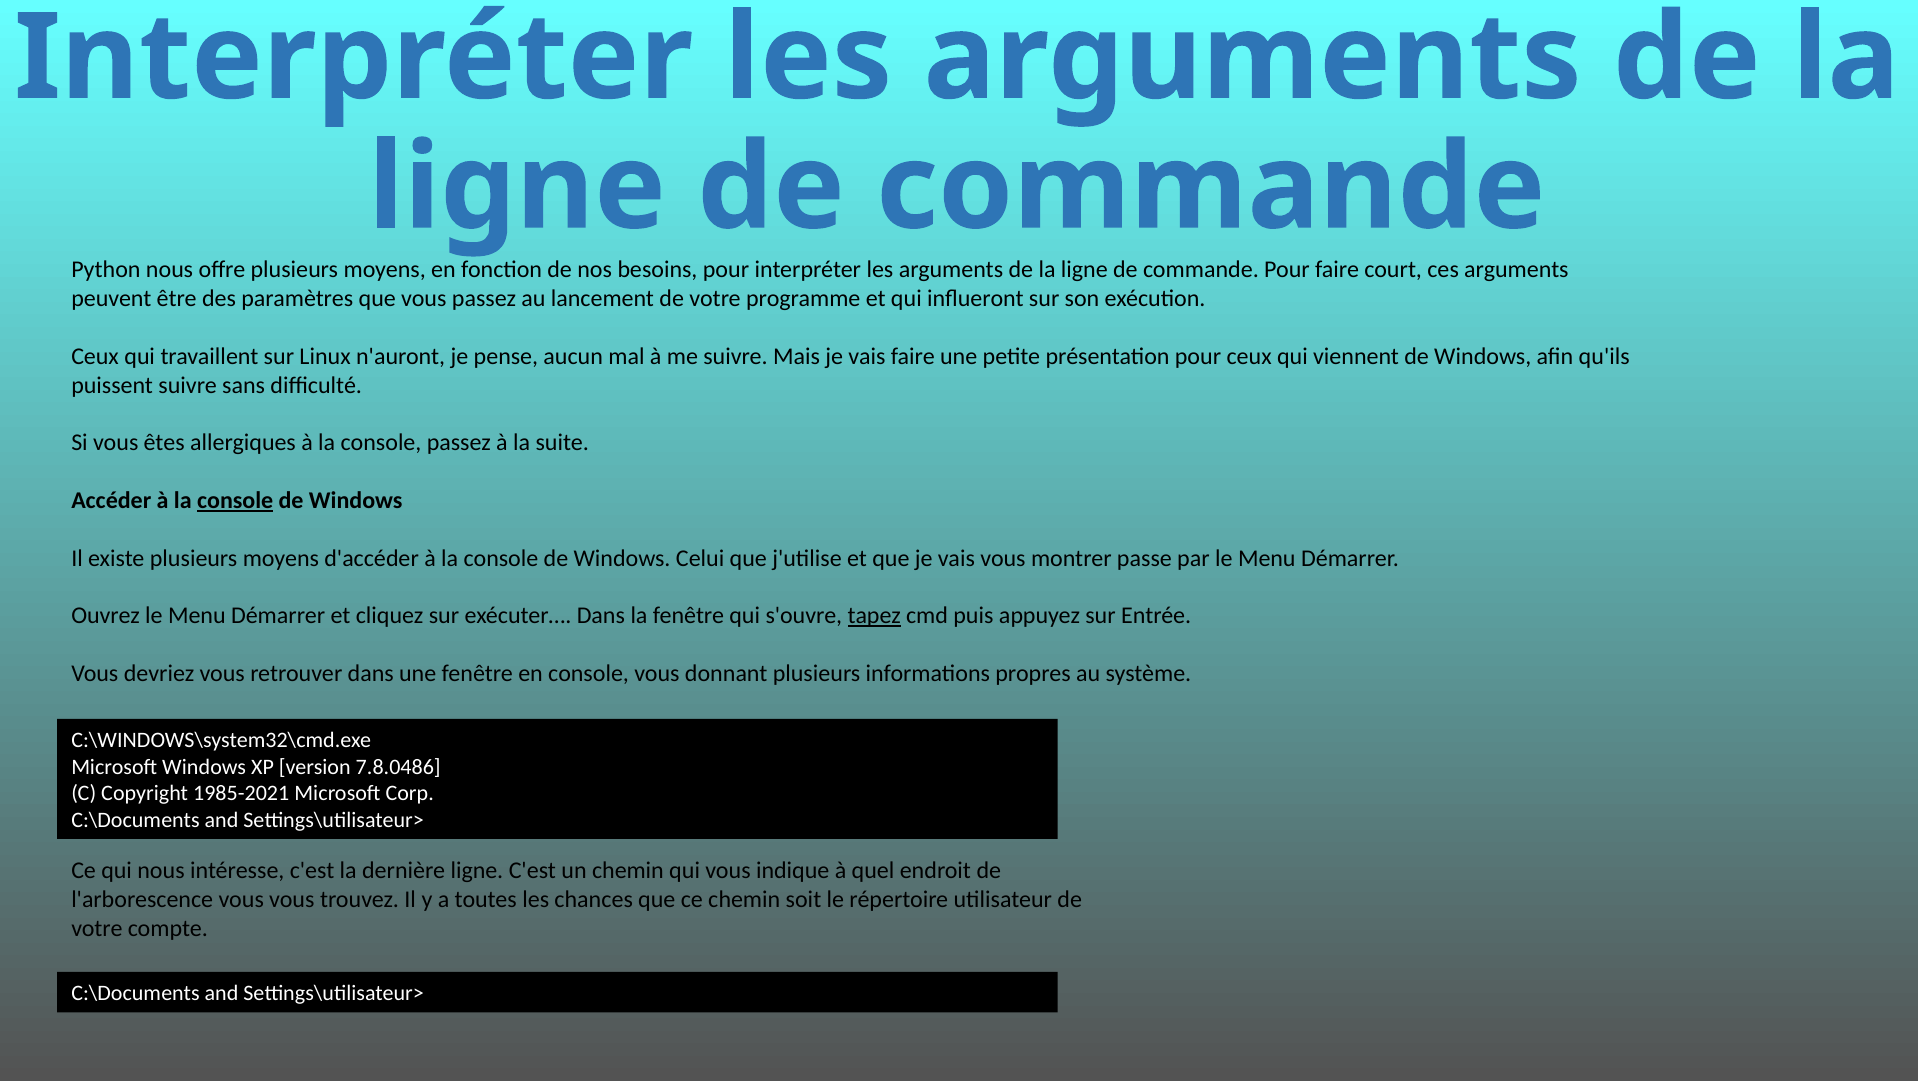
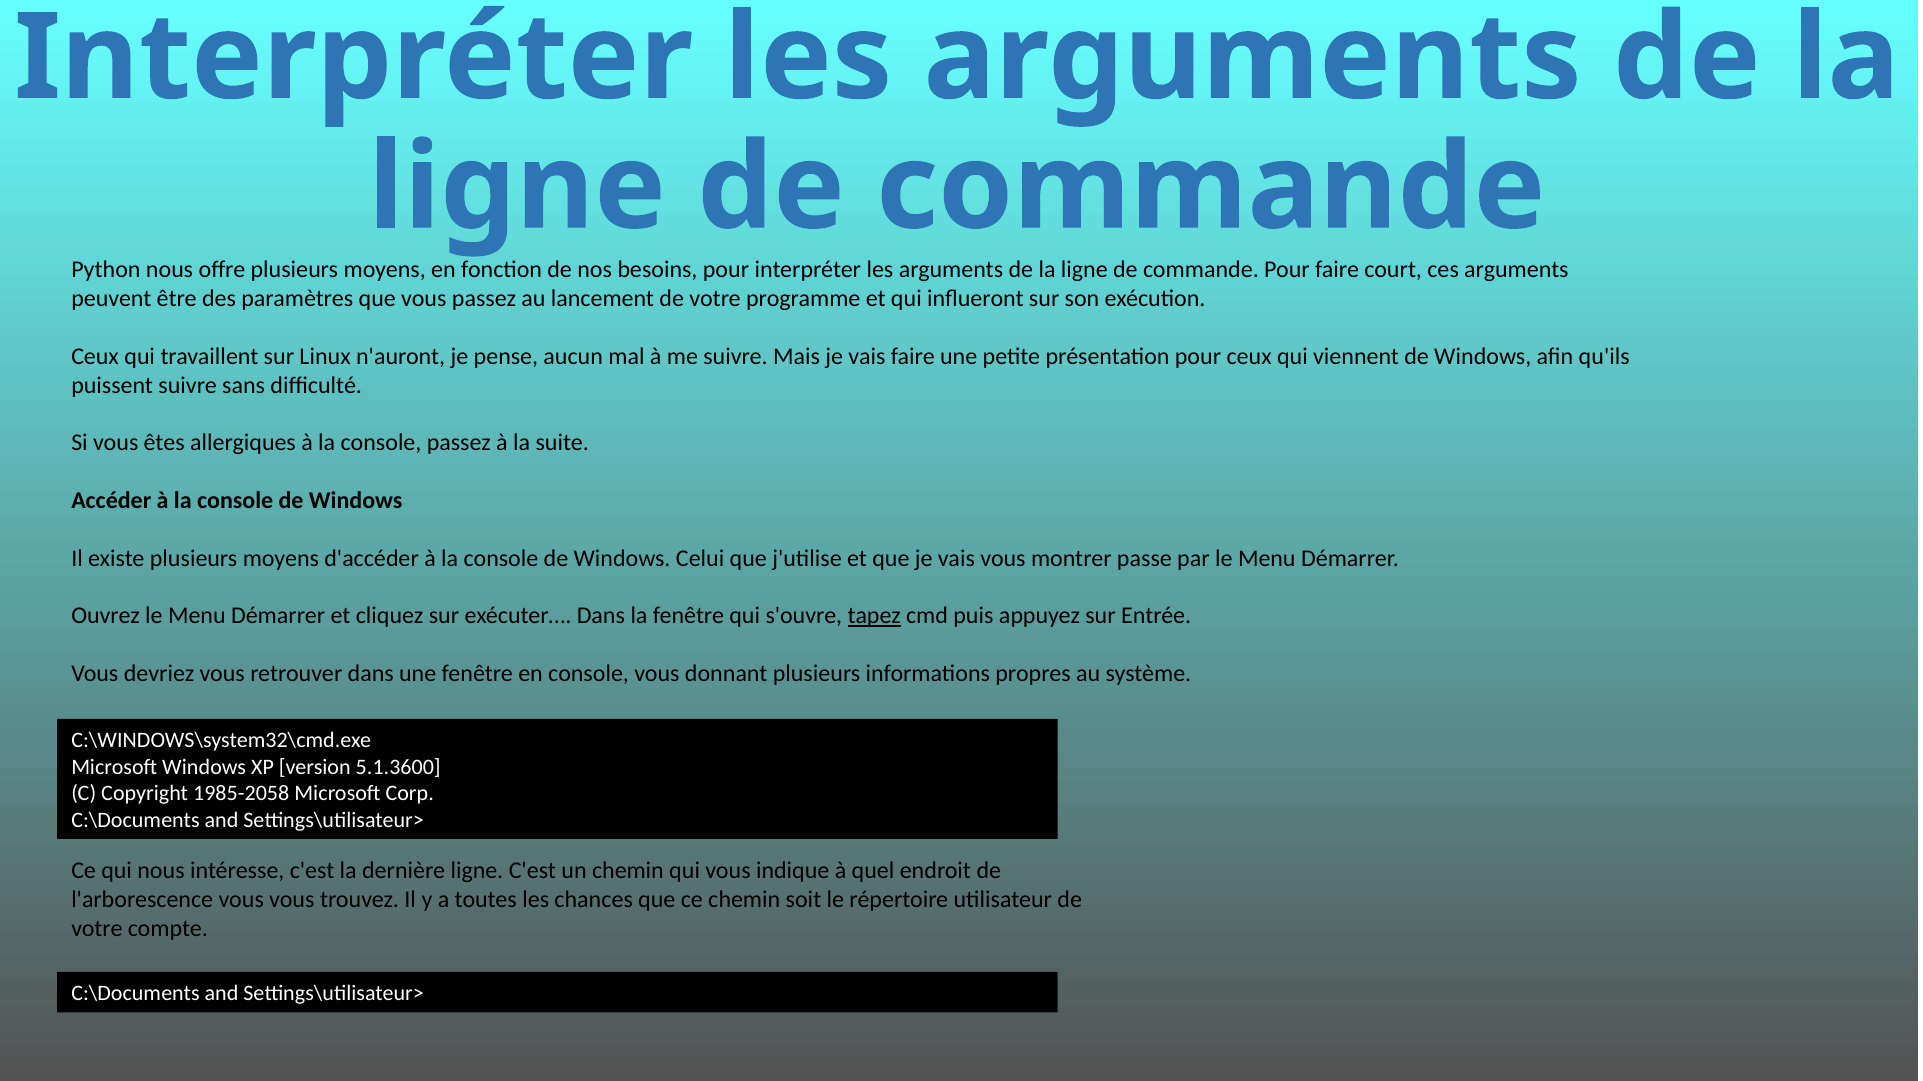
console at (235, 501) underline: present -> none
7.8.0486: 7.8.0486 -> 5.1.3600
1985-2021: 1985-2021 -> 1985-2058
